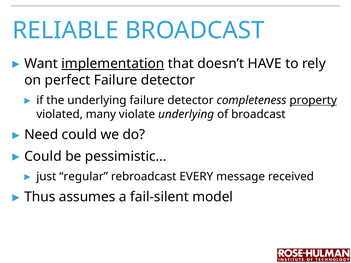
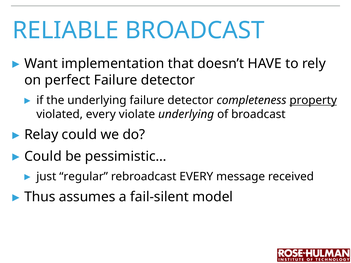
implementation underline: present -> none
violated many: many -> every
Need: Need -> Relay
